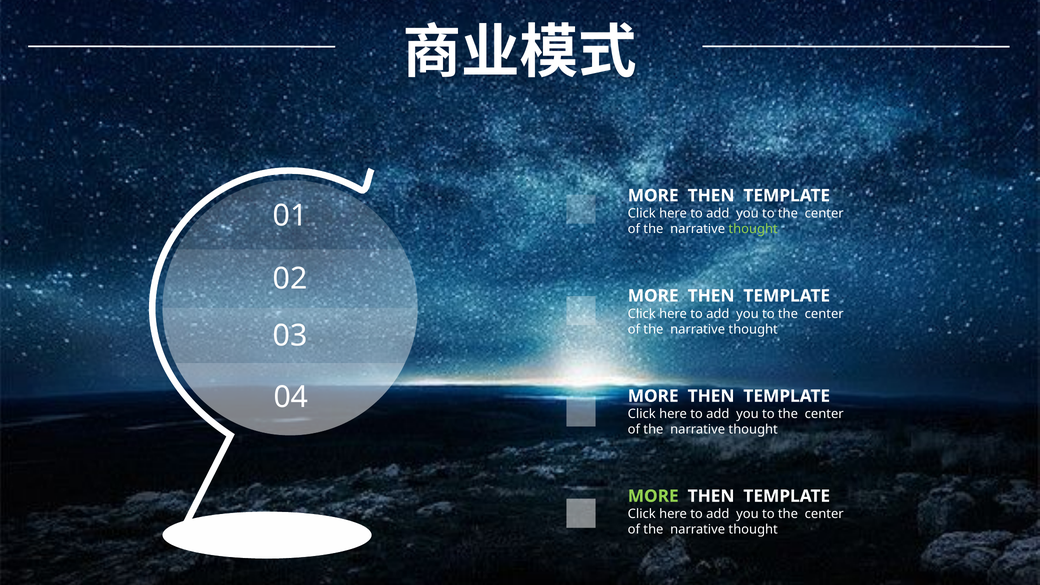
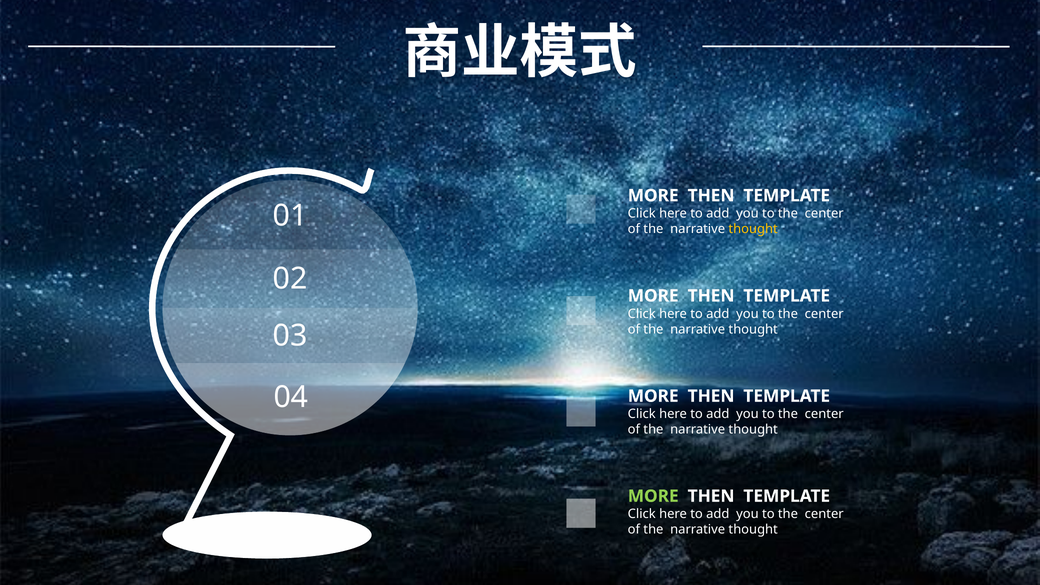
thought at (753, 229) colour: light green -> yellow
